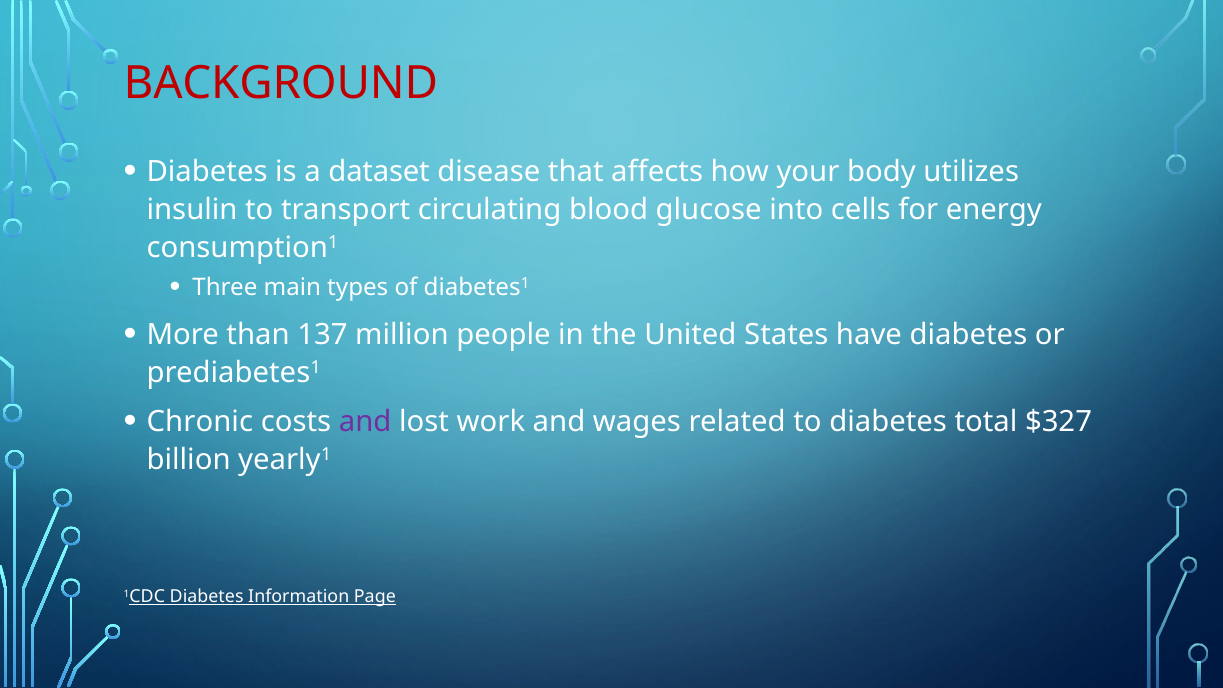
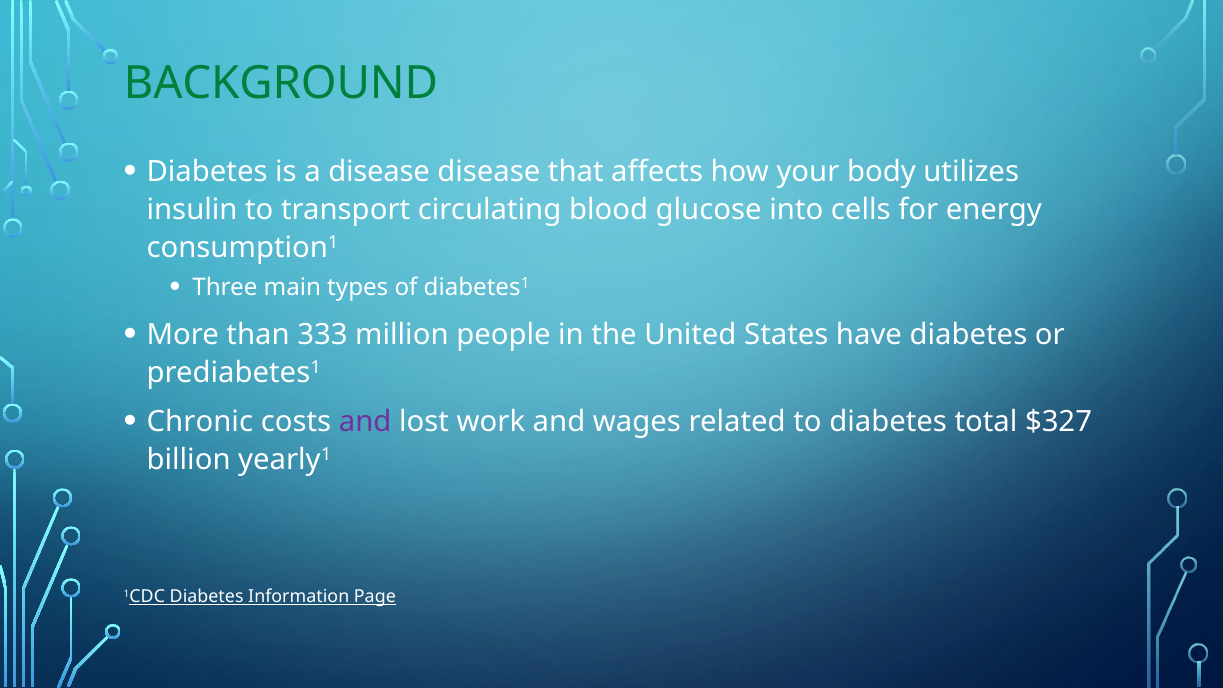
BACKGROUND colour: red -> green
a dataset: dataset -> disease
137: 137 -> 333
